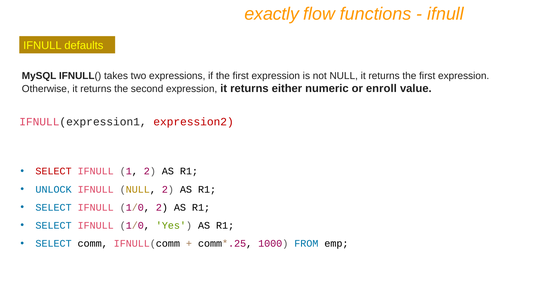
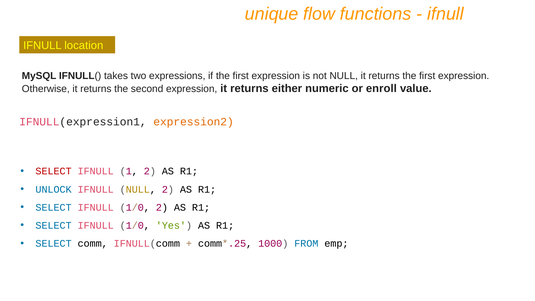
exactly: exactly -> unique
defaults: defaults -> location
expression2 colour: red -> orange
